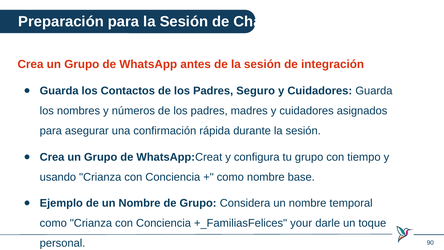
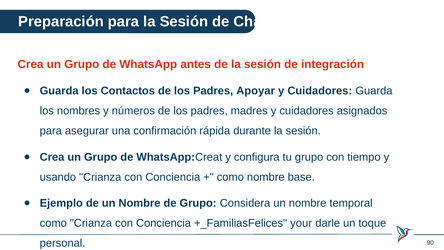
Seguro: Seguro -> Apoyar
